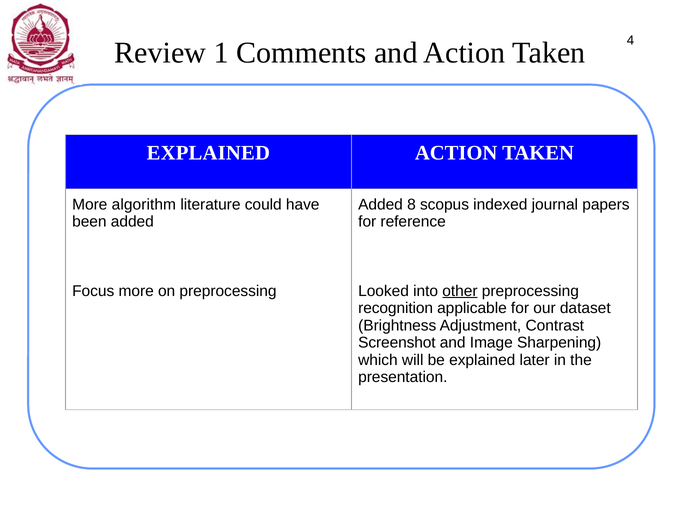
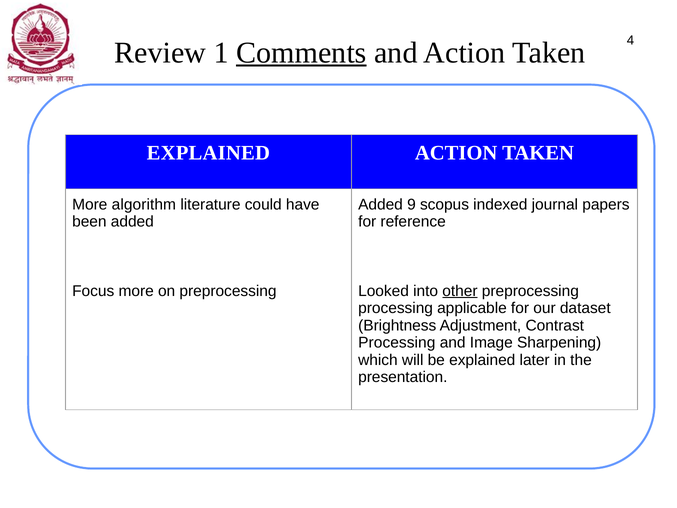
Comments underline: none -> present
8: 8 -> 9
recognition at (396, 308): recognition -> processing
Screenshot at (397, 343): Screenshot -> Processing
